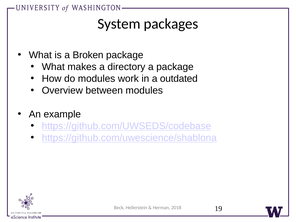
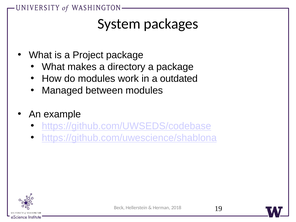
Broken: Broken -> Project
Overview: Overview -> Managed
